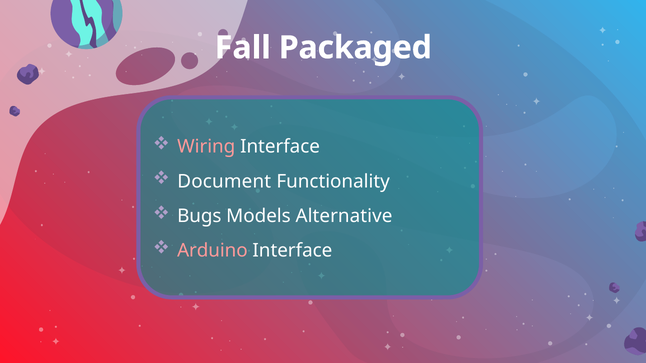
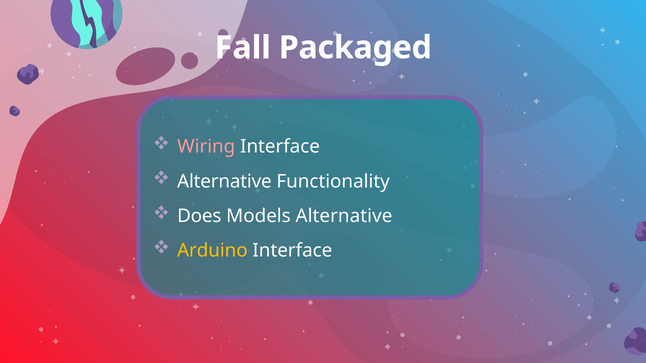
Document at (224, 182): Document -> Alternative
Bugs: Bugs -> Does
Arduino colour: pink -> yellow
